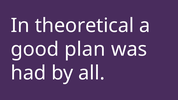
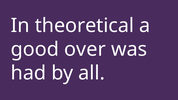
plan: plan -> over
